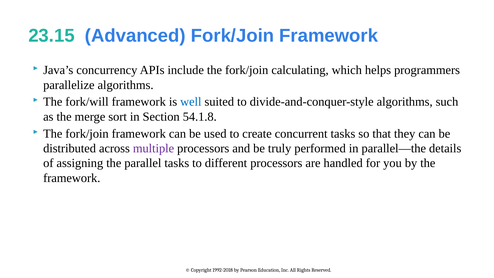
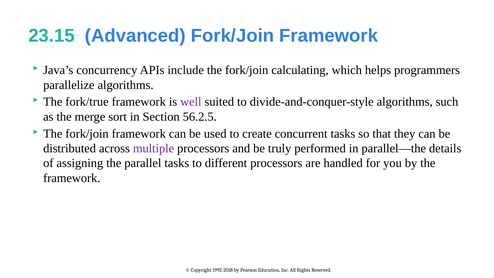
fork/will: fork/will -> fork/true
well colour: blue -> purple
54.1.8: 54.1.8 -> 56.2.5
